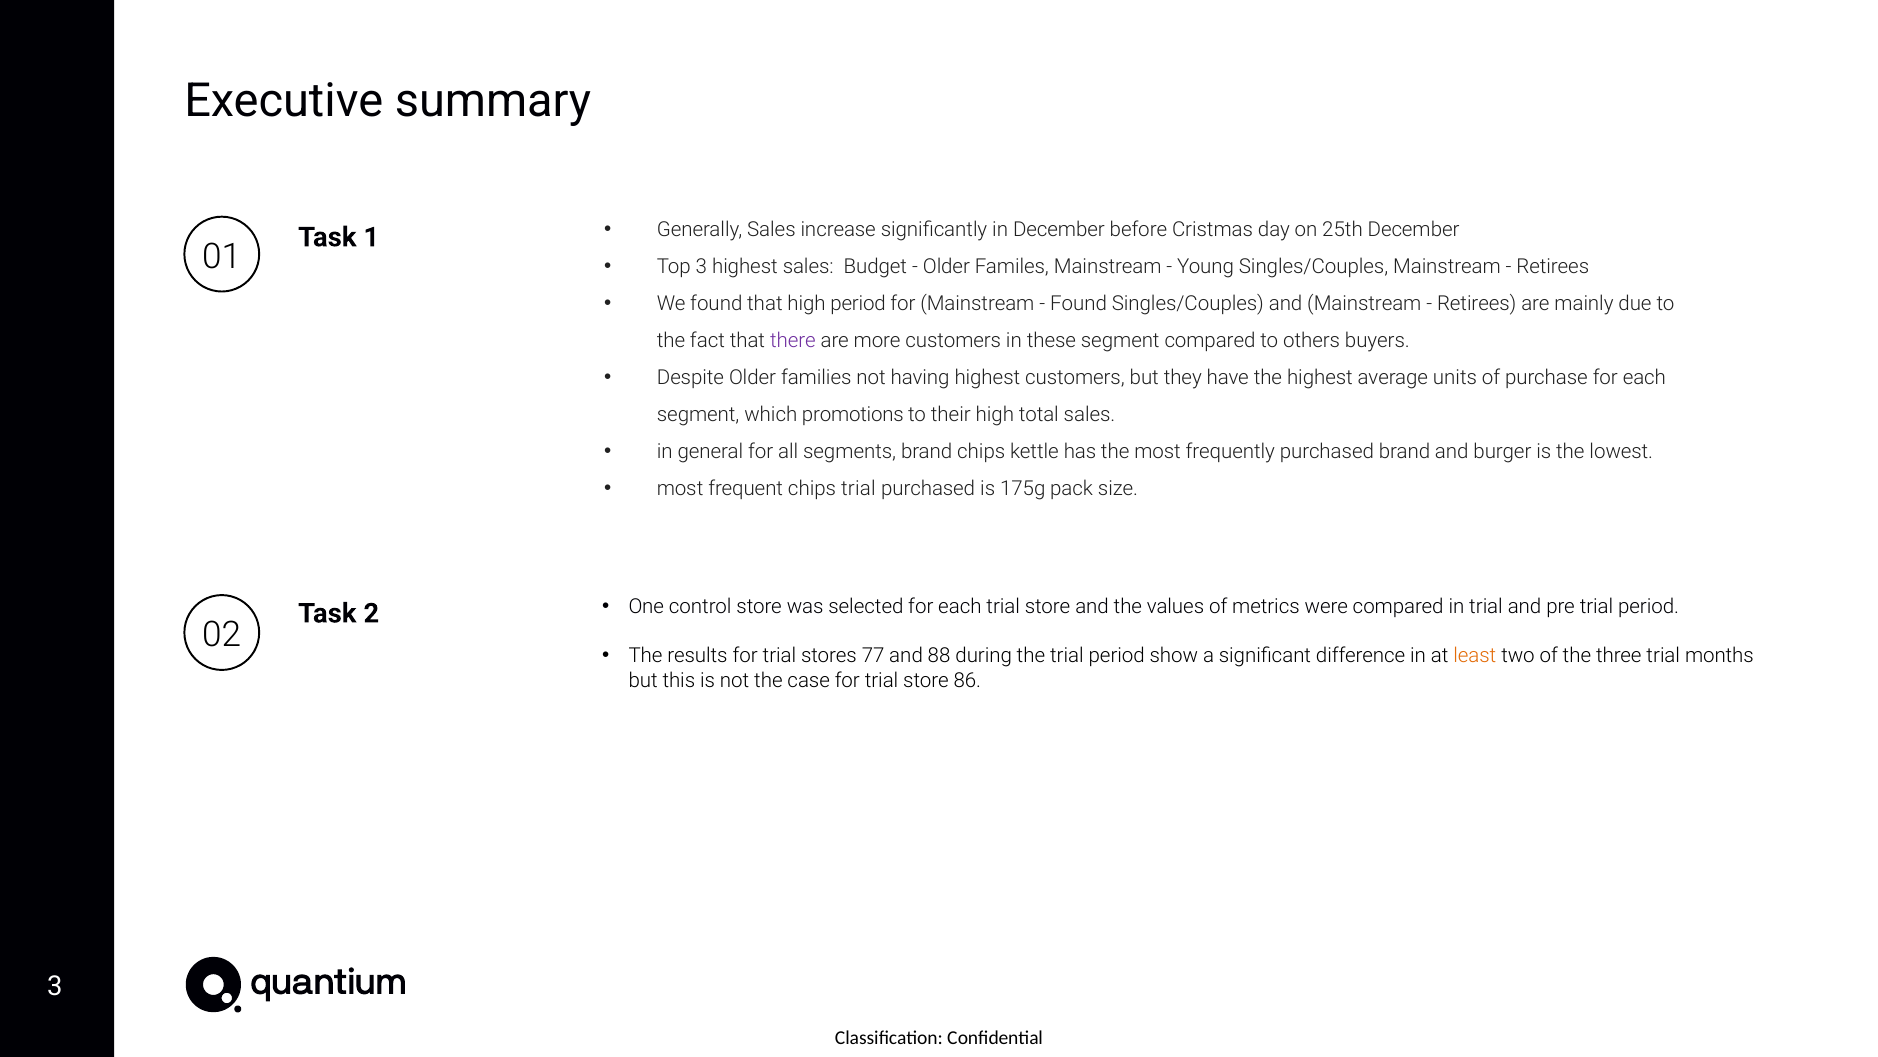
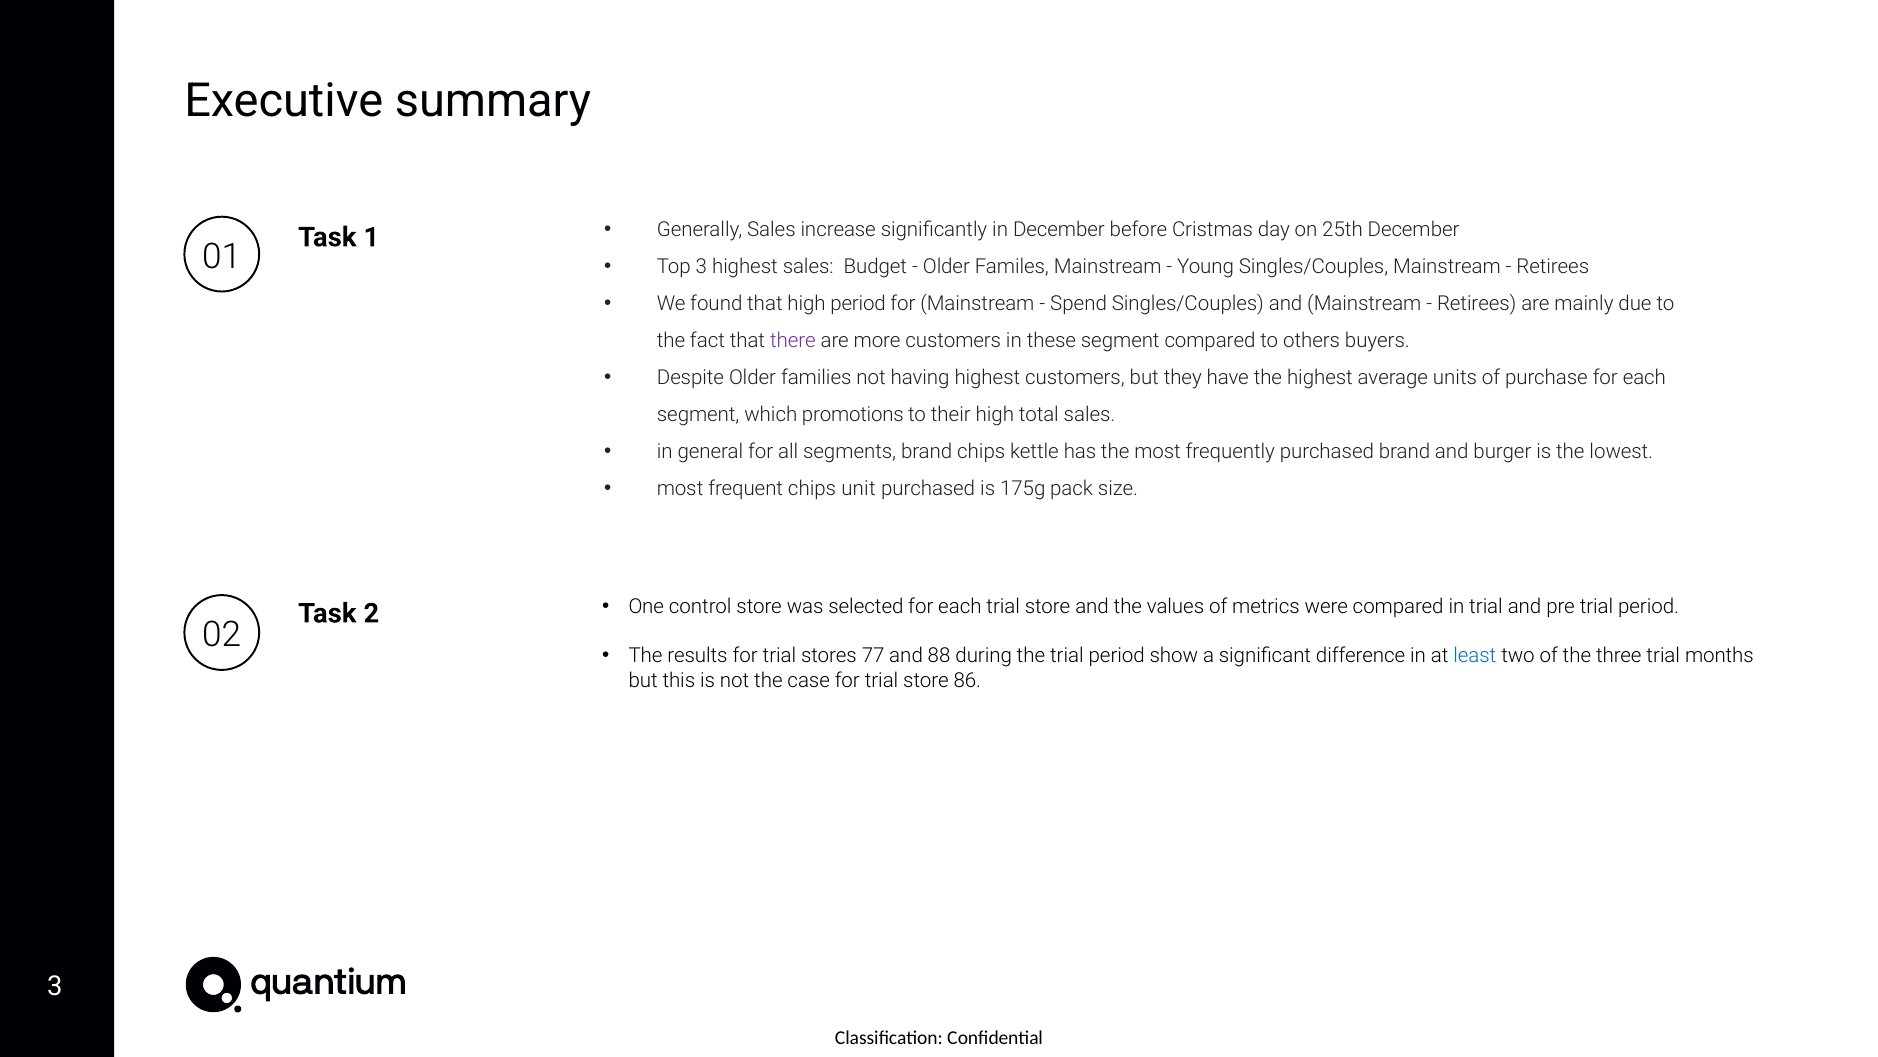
Found at (1079, 304): Found -> Spend
chips trial: trial -> unit
least colour: orange -> blue
